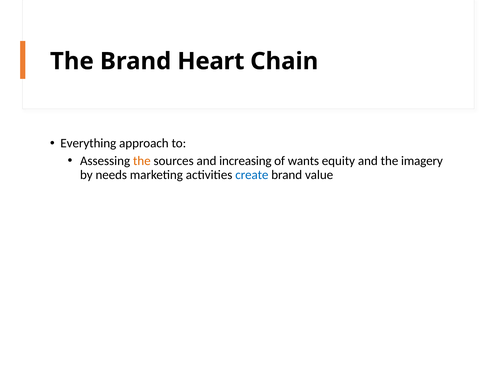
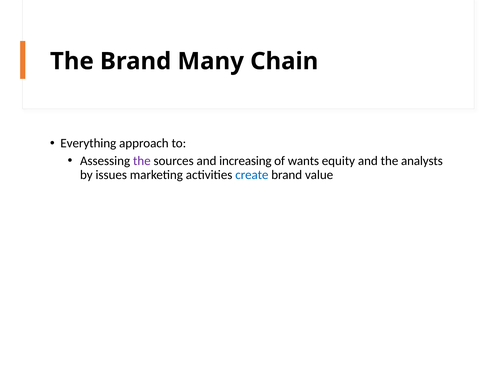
Heart: Heart -> Many
the at (142, 161) colour: orange -> purple
imagery: imagery -> analysts
needs: needs -> issues
